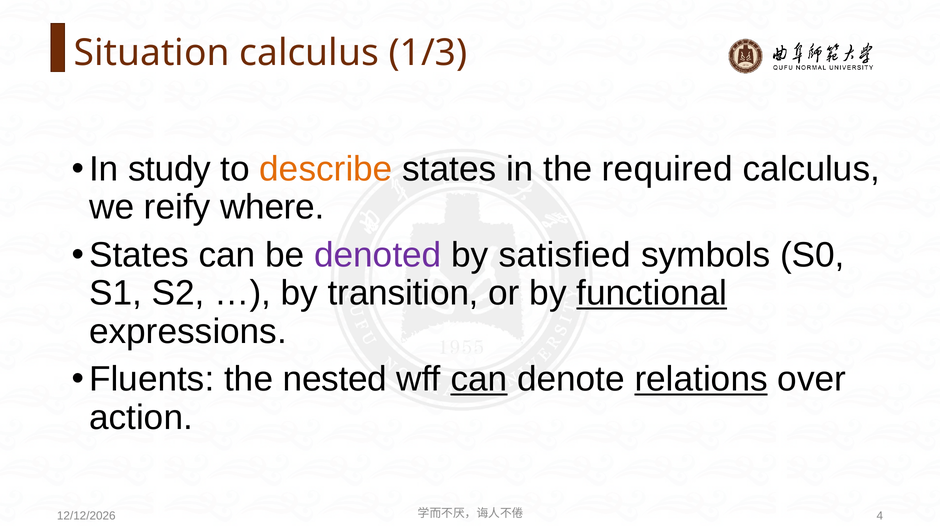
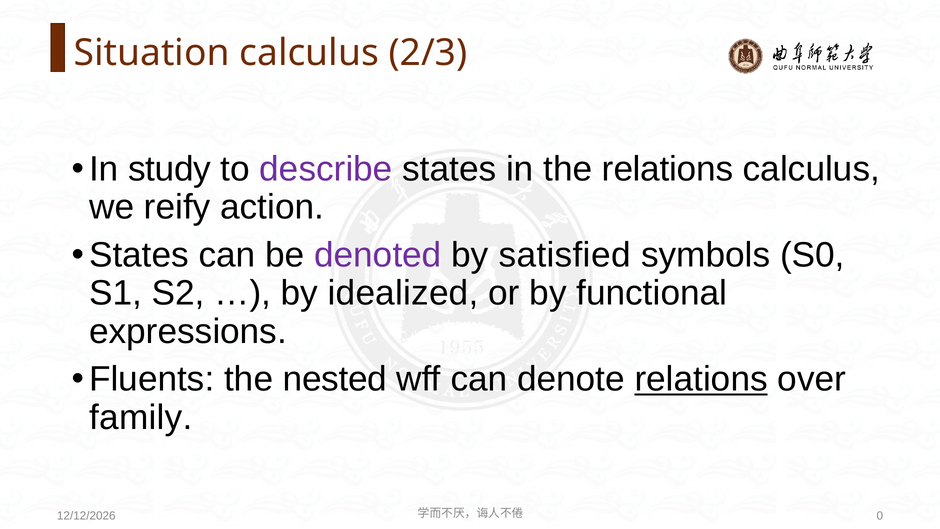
1/3: 1/3 -> 2/3
describe colour: orange -> purple
the required: required -> relations
where: where -> action
transition: transition -> idealized
functional underline: present -> none
can at (479, 379) underline: present -> none
action: action -> family
4: 4 -> 0
